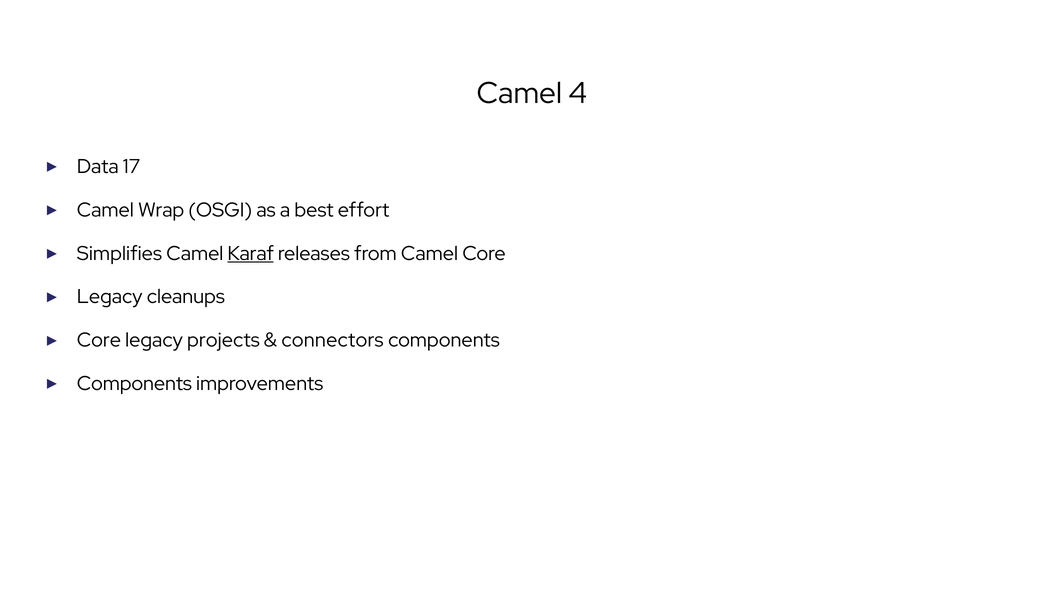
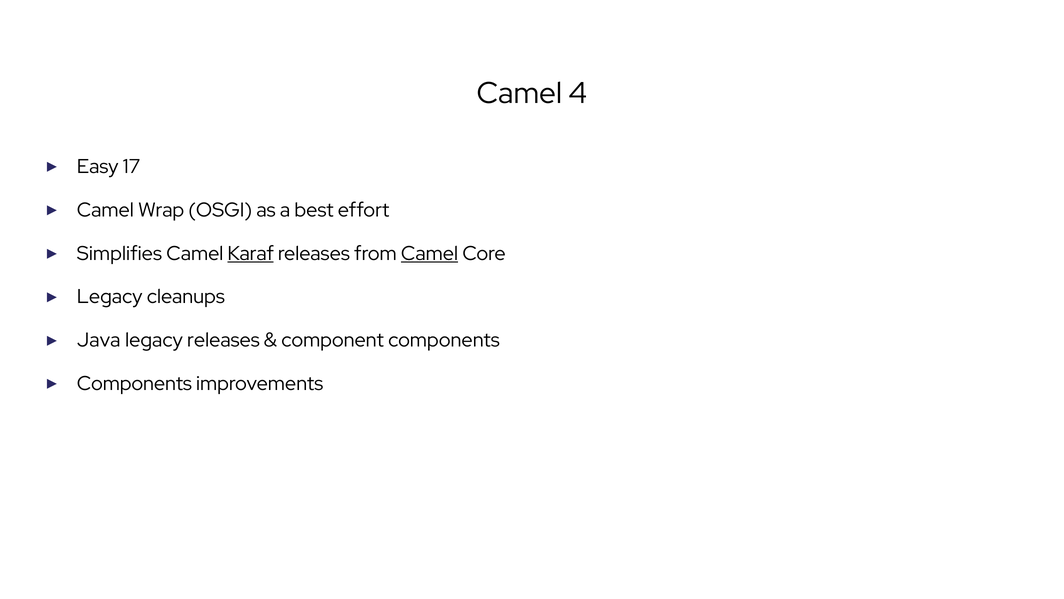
Data: Data -> Easy
Camel at (430, 253) underline: none -> present
Core at (99, 340): Core -> Java
legacy projects: projects -> releases
connectors: connectors -> component
